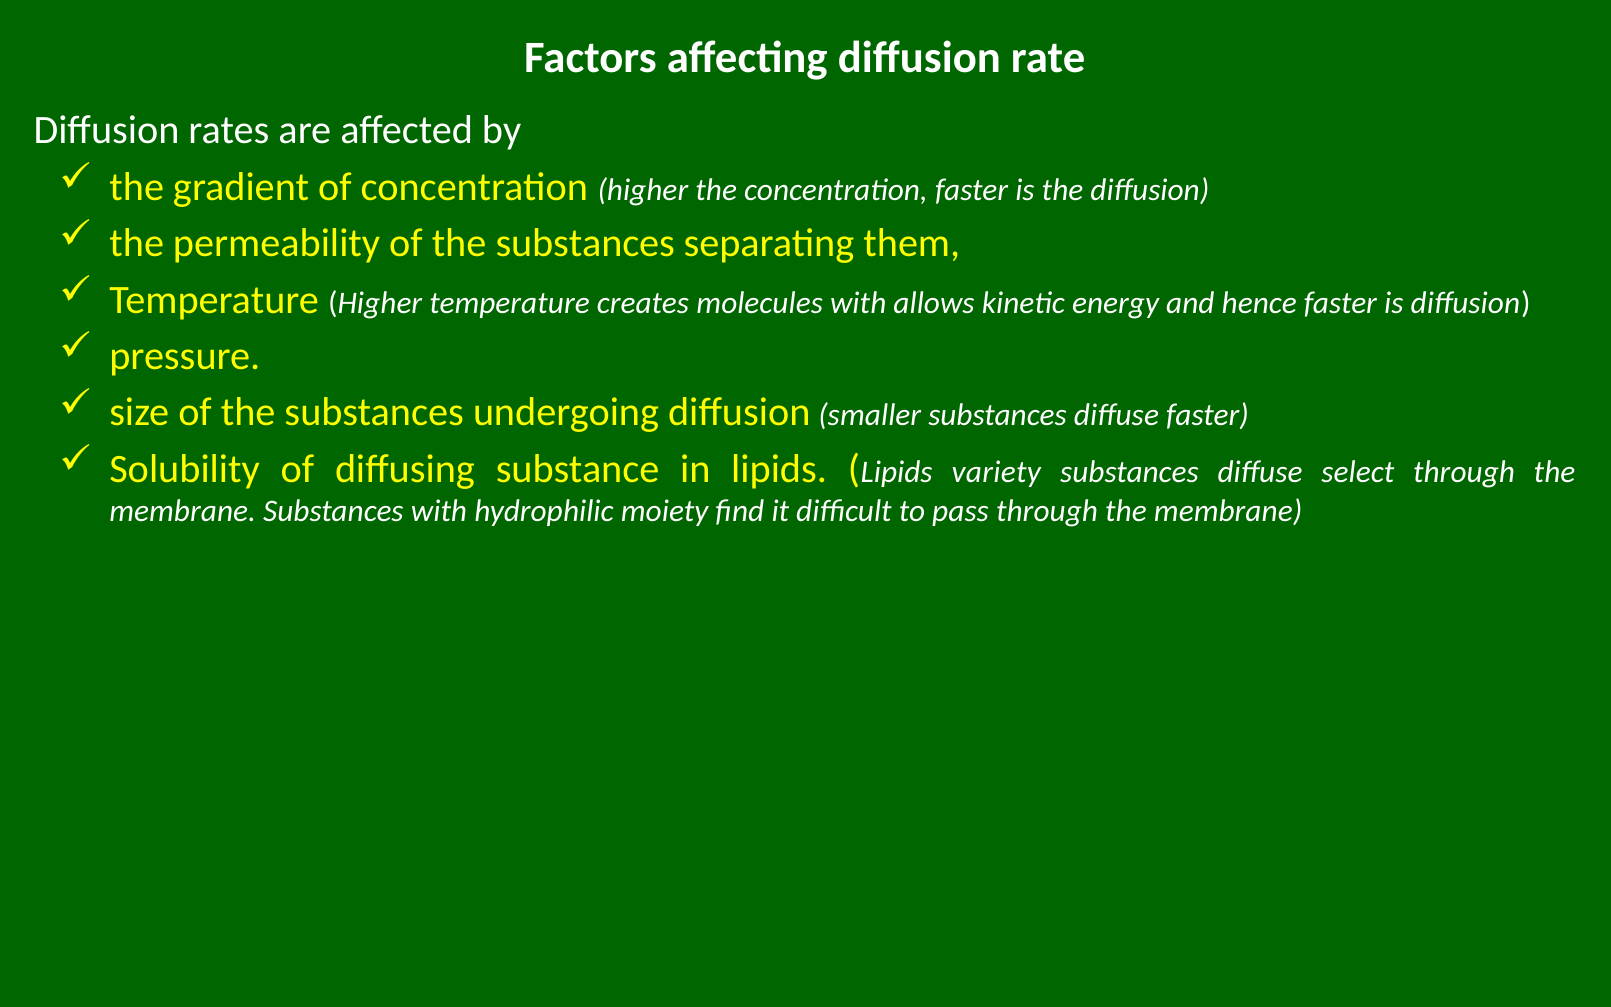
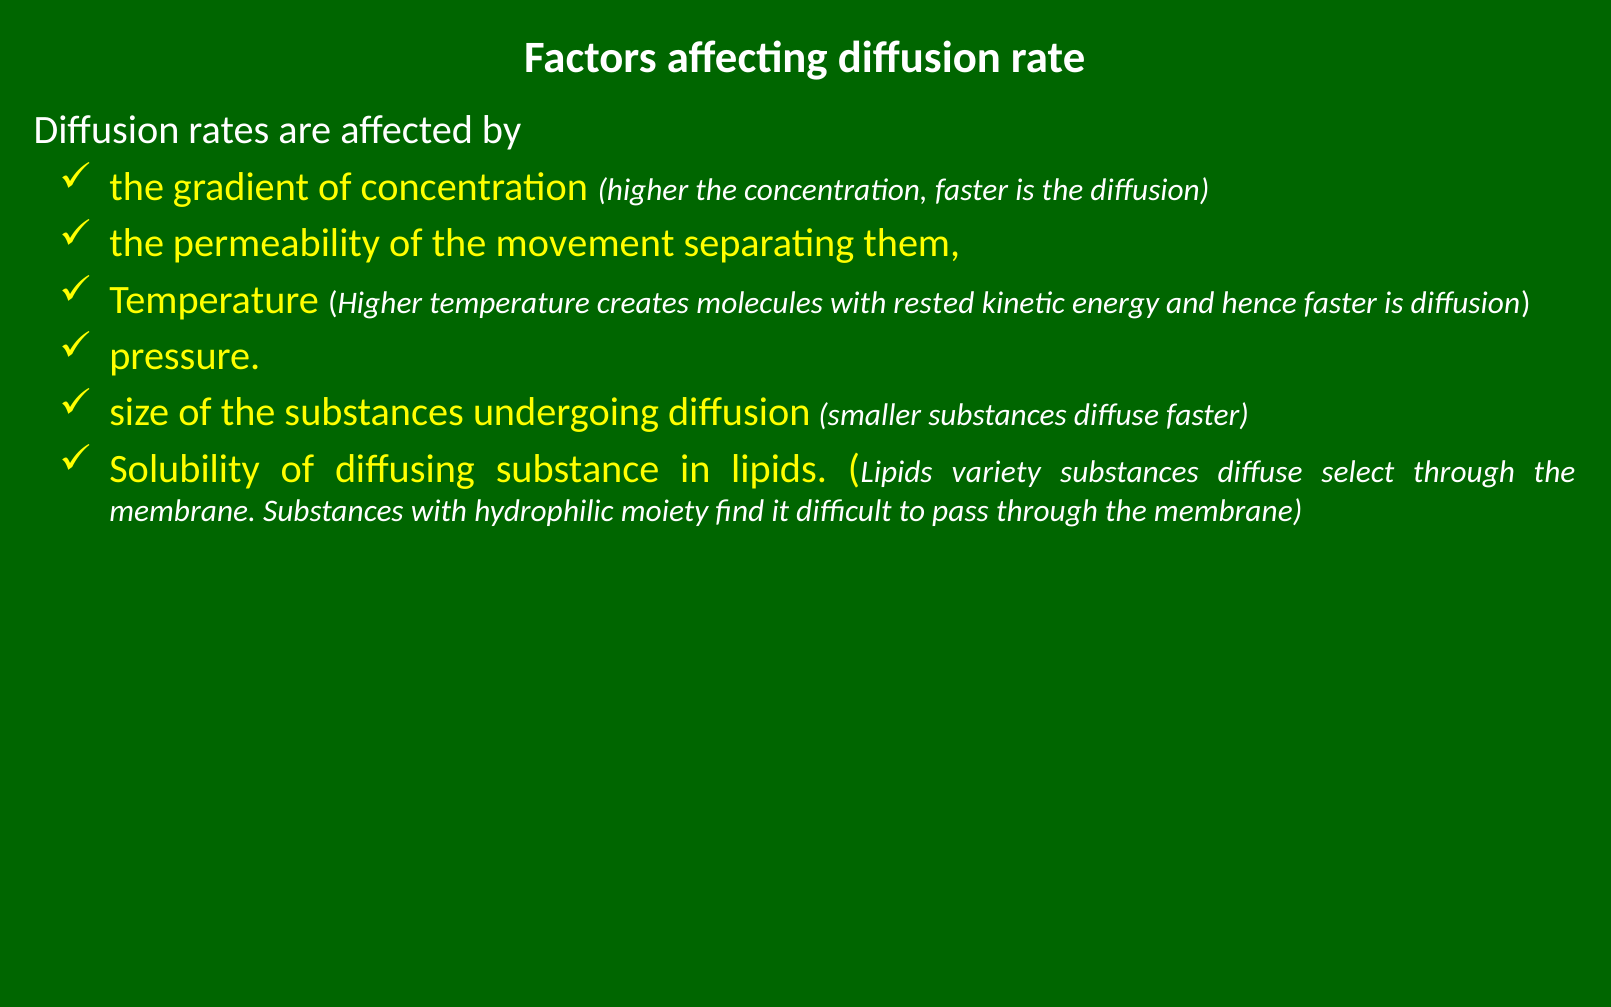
permeability of the substances: substances -> movement
allows: allows -> rested
